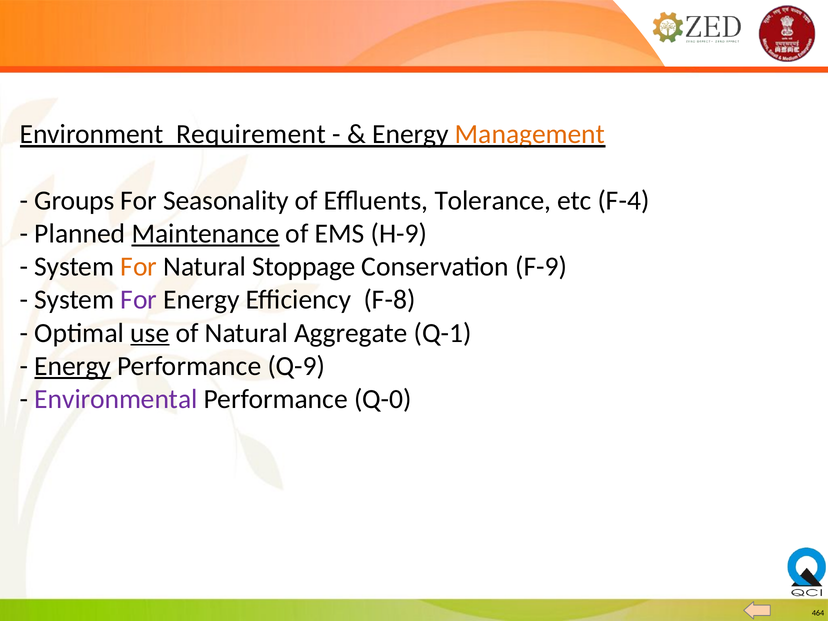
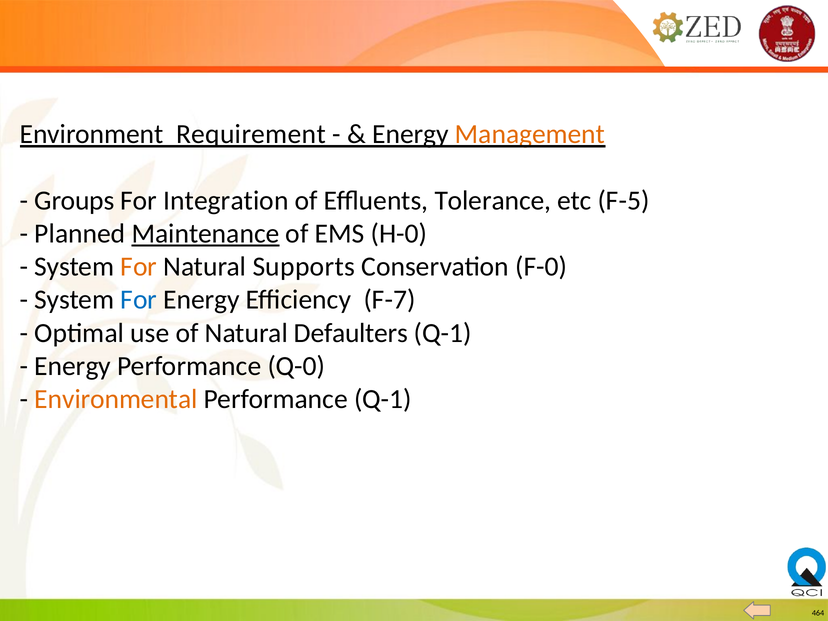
Seasonality: Seasonality -> Integration
F-4: F-4 -> F-5
H-9: H-9 -> H-0
Stoppage: Stoppage -> Supports
F-9: F-9 -> F-0
For at (139, 300) colour: purple -> blue
F-8: F-8 -> F-7
use underline: present -> none
Aggregate: Aggregate -> Defaulters
Energy at (73, 366) underline: present -> none
Q-9: Q-9 -> Q-0
Environmental colour: purple -> orange
Performance Q-0: Q-0 -> Q-1
